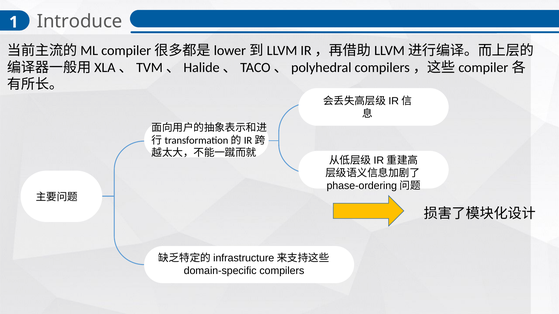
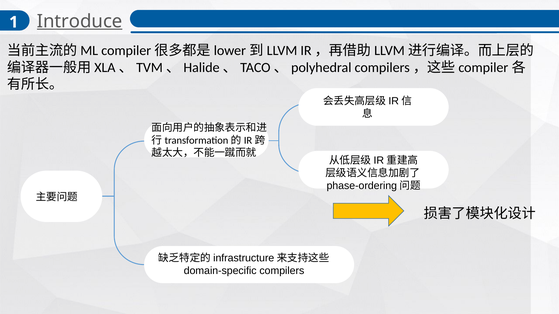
Introduce underline: none -> present
